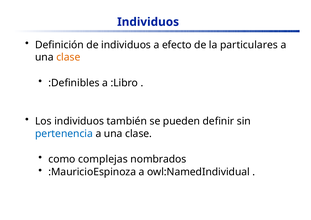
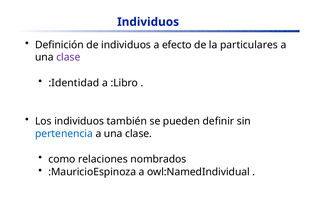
clase at (68, 57) colour: orange -> purple
:Definibles: :Definibles -> :Identidad
complejas: complejas -> relaciones
